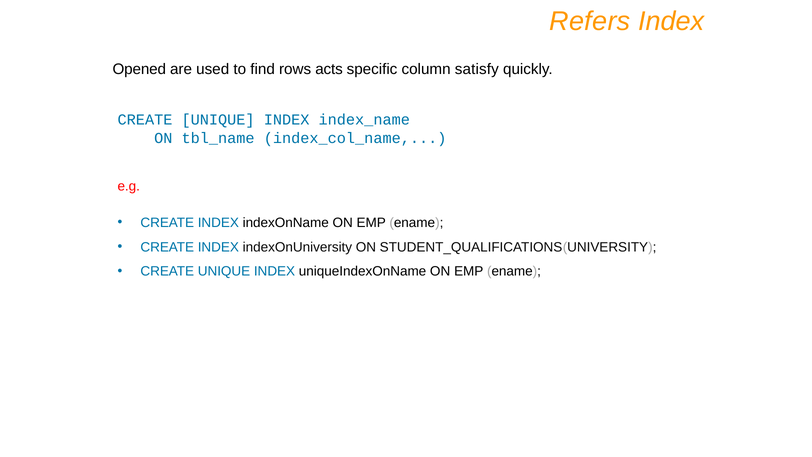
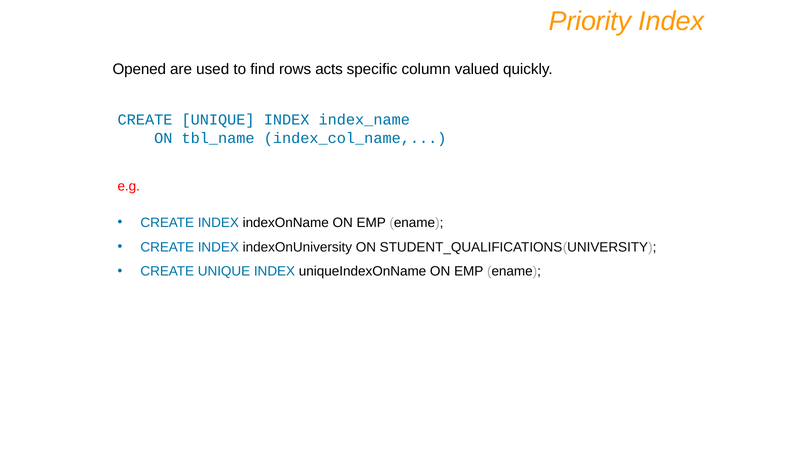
Refers: Refers -> Priority
satisfy: satisfy -> valued
